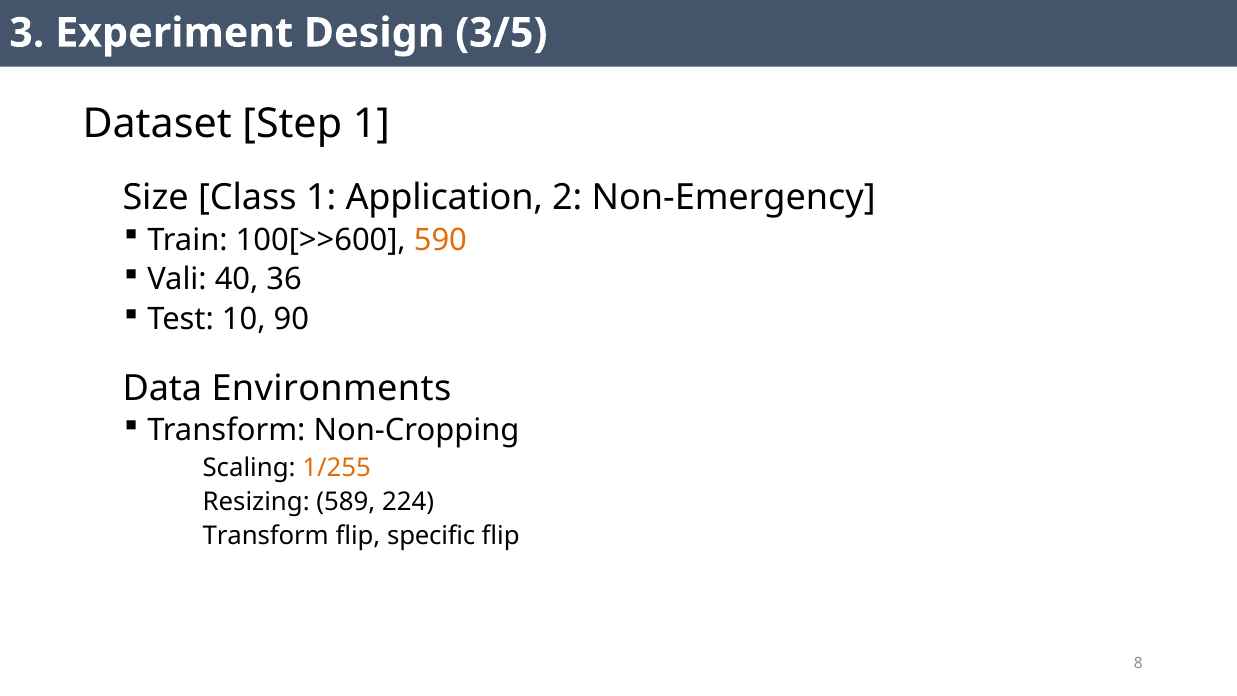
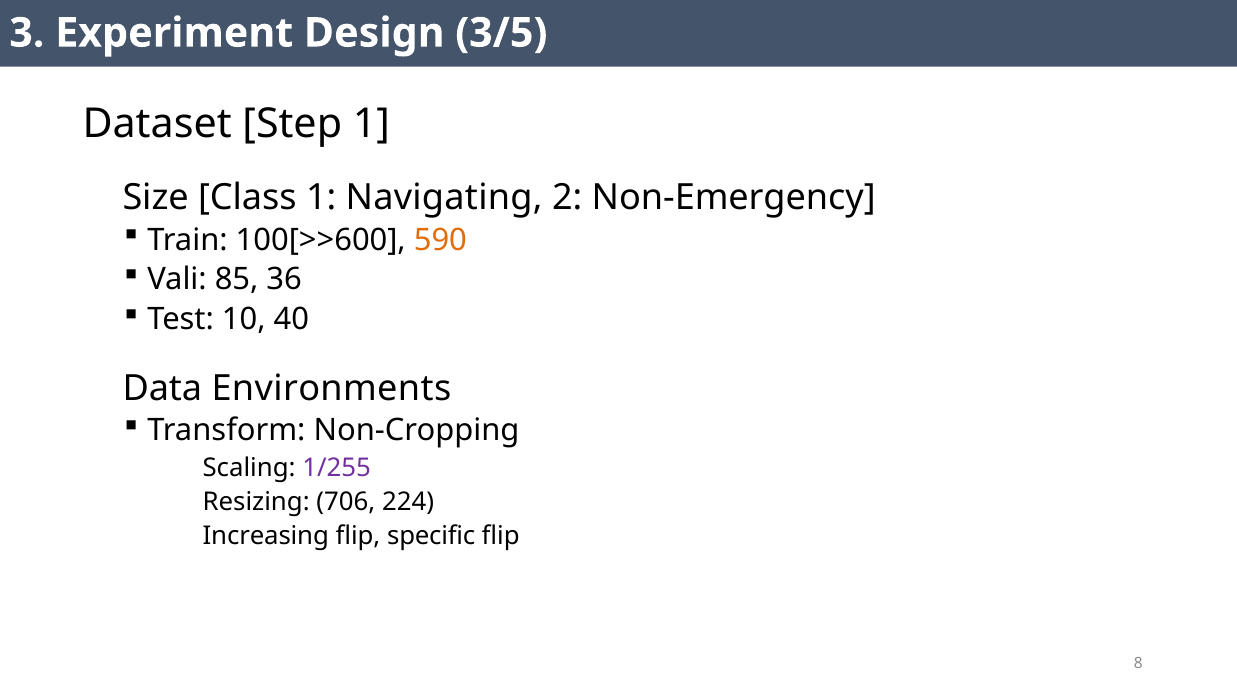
Application: Application -> Navigating
40: 40 -> 85
90: 90 -> 40
1/255 colour: orange -> purple
589: 589 -> 706
Transform at (266, 536): Transform -> Increasing
